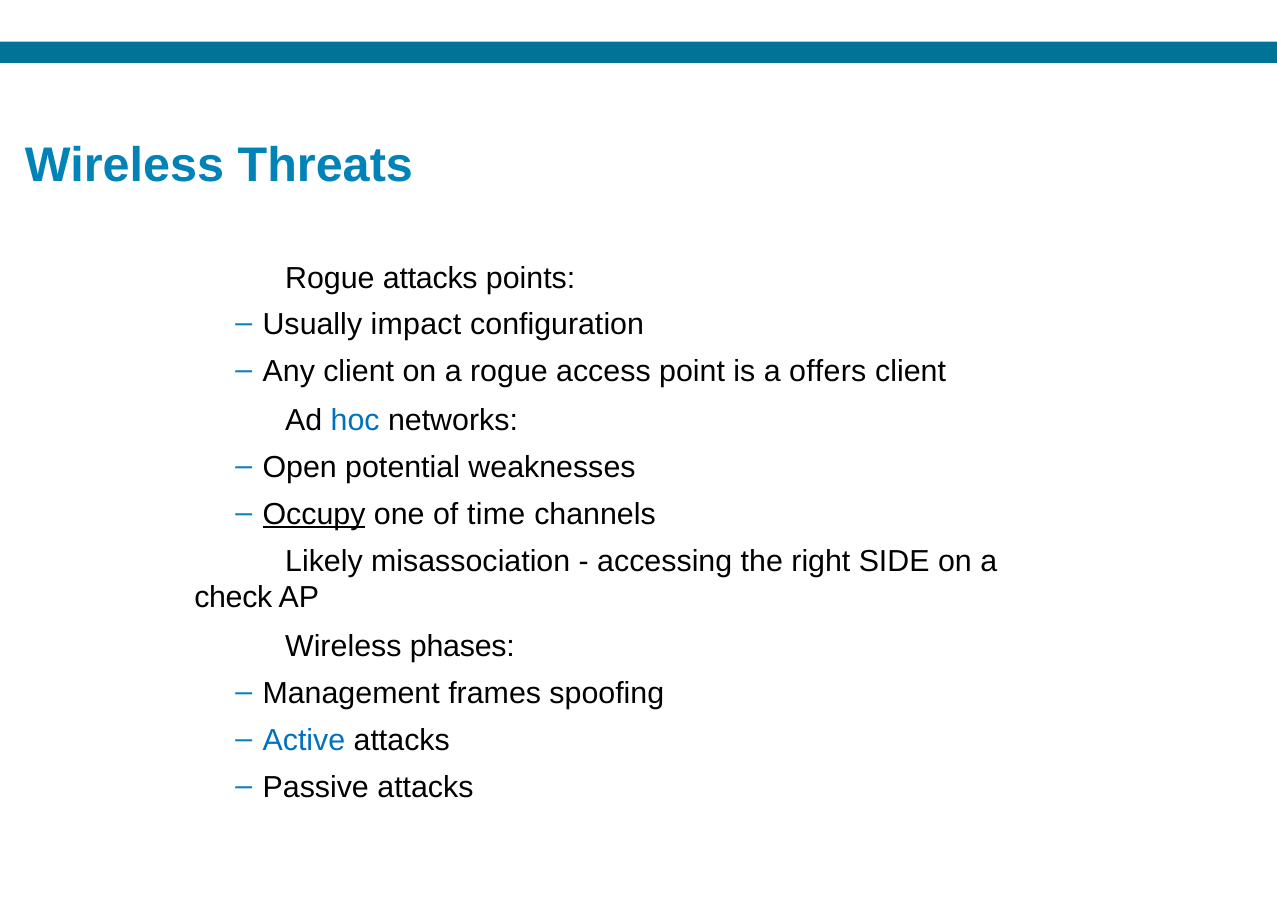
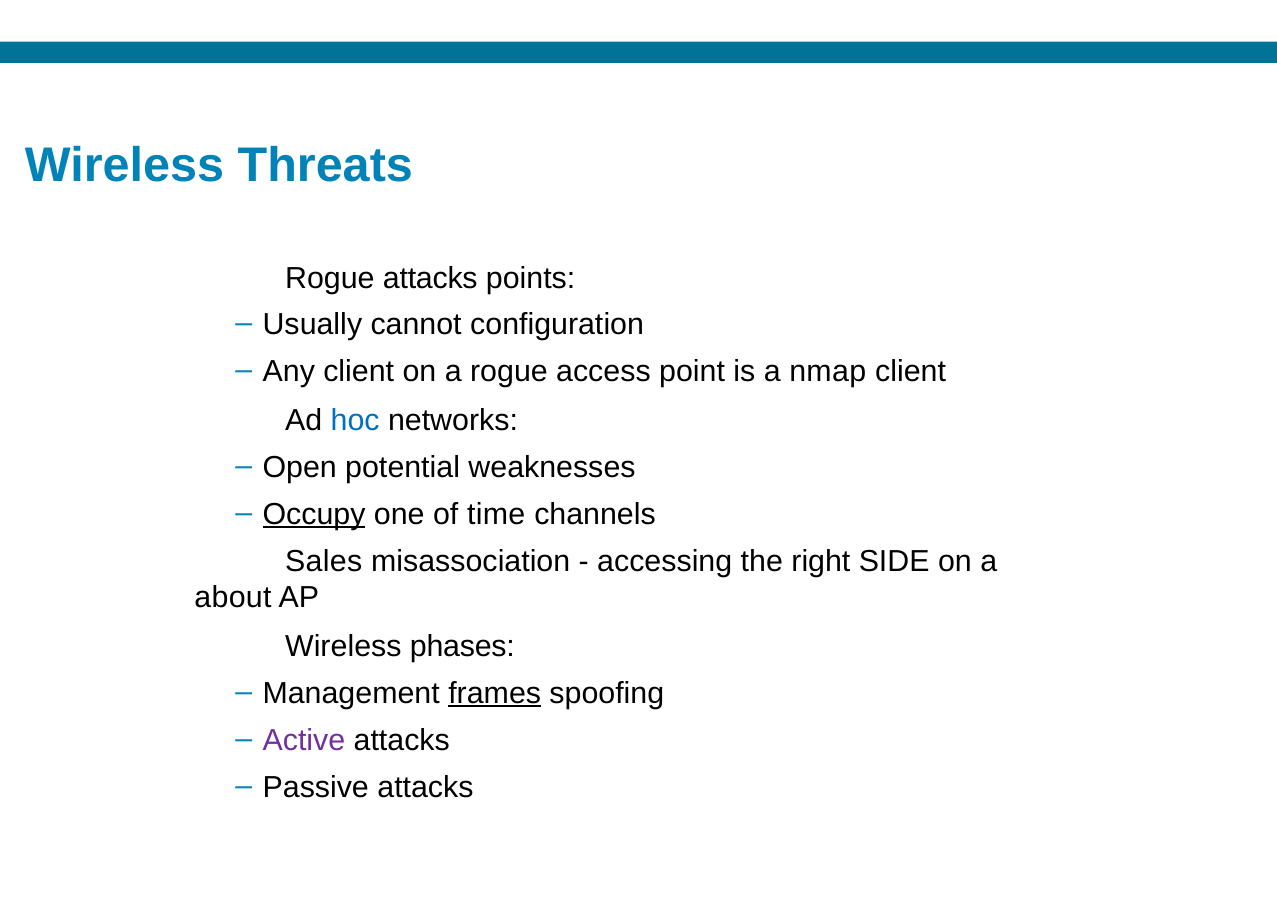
impact: impact -> cannot
offers: offers -> nmap
Likely: Likely -> Sales
check: check -> about
frames underline: none -> present
Active colour: blue -> purple
